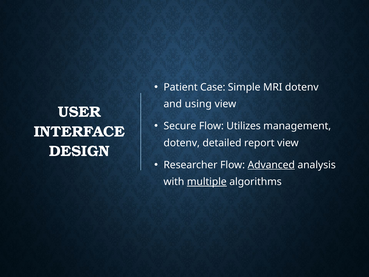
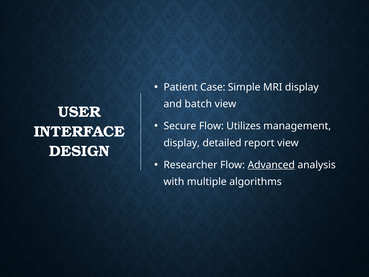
MRI dotenv: dotenv -> display
using: using -> batch
dotenv at (182, 143): dotenv -> display
multiple underline: present -> none
